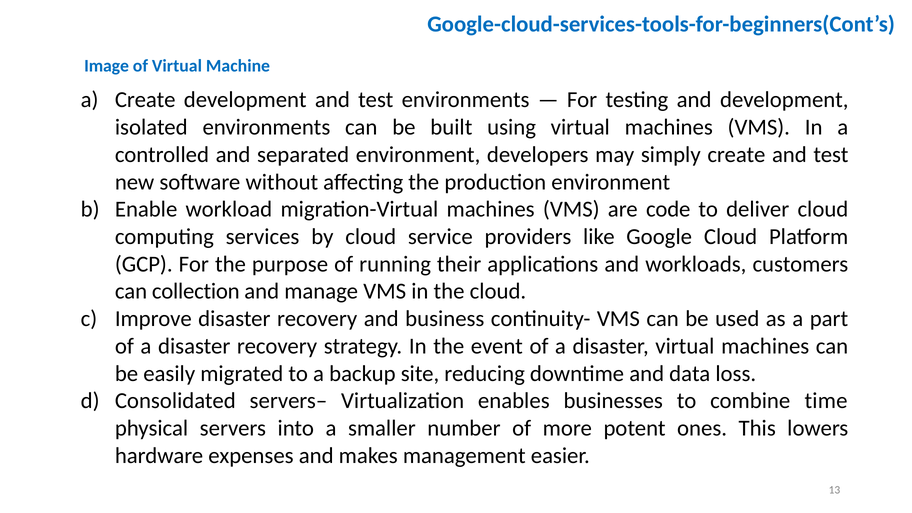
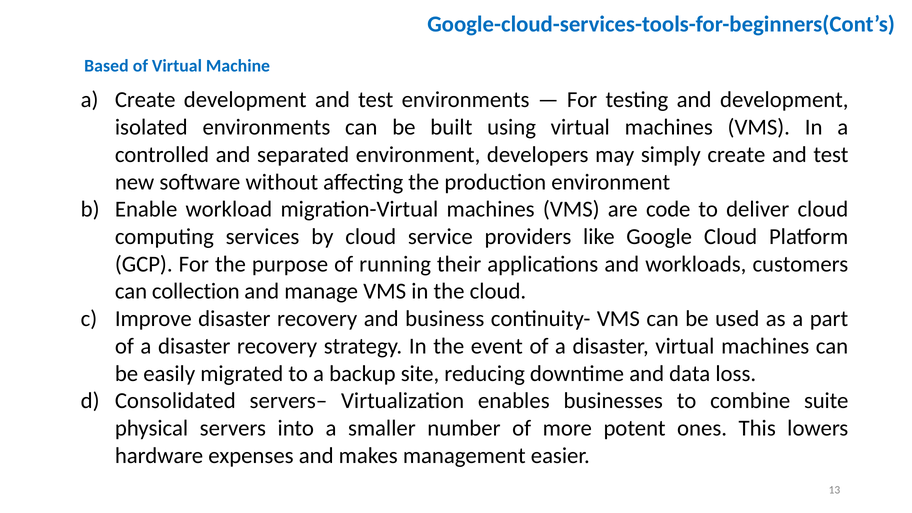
Image: Image -> Based
time: time -> suite
